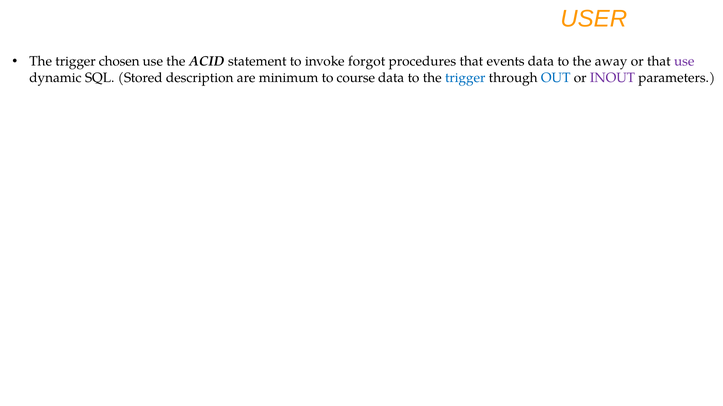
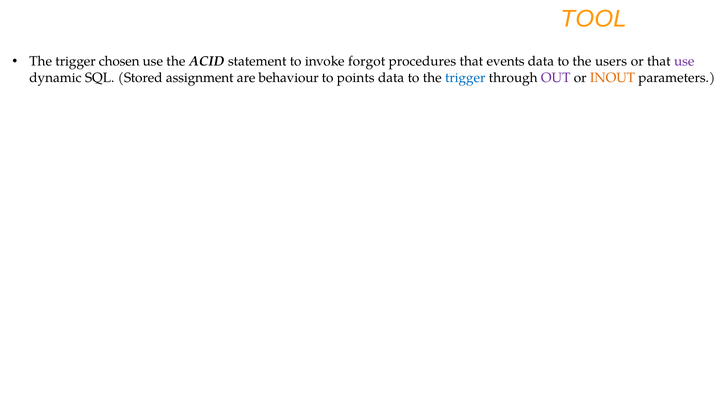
USER: USER -> TOOL
away: away -> users
description: description -> assignment
minimum: minimum -> behaviour
course: course -> points
OUT colour: blue -> purple
INOUT colour: purple -> orange
